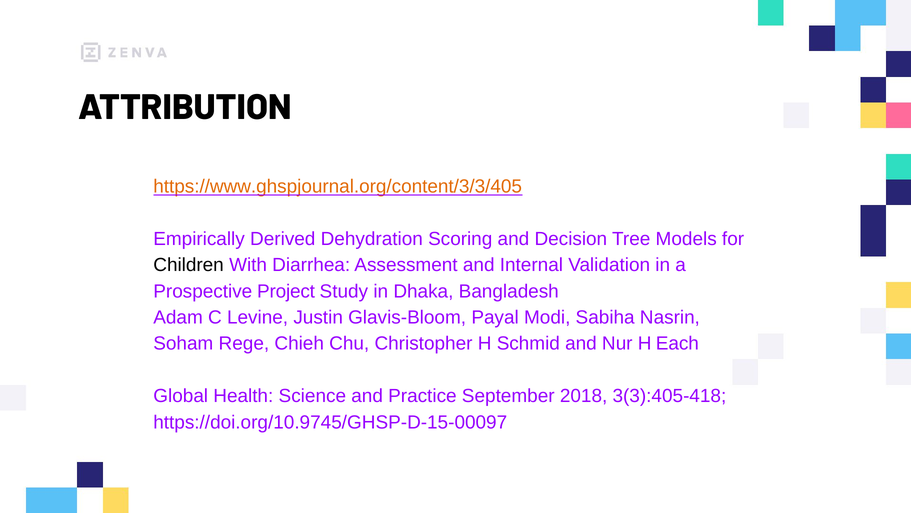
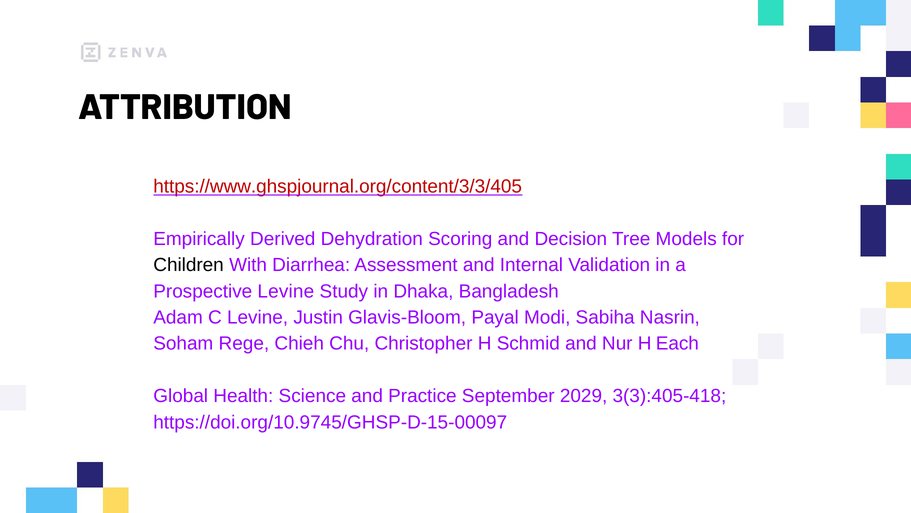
https://www.ghspjournal.org/content/3/3/405 colour: orange -> red
Prospective Project: Project -> Levine
2018: 2018 -> 2029
